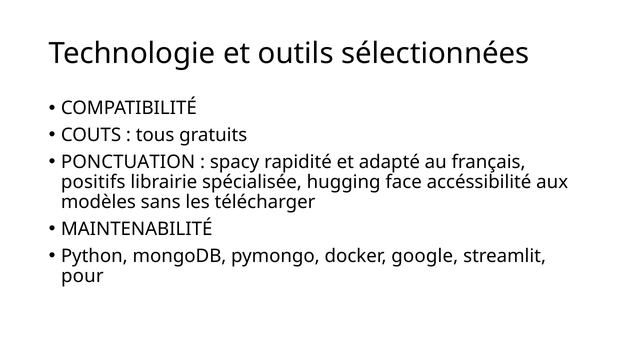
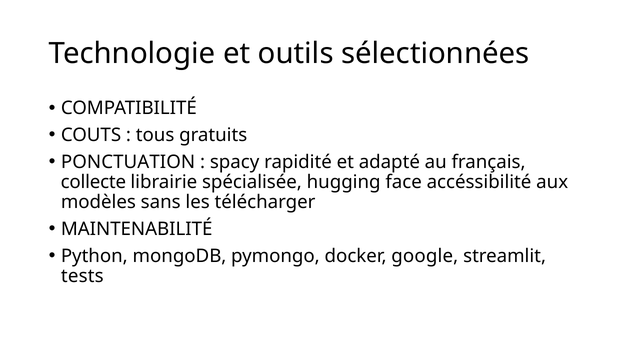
positifs: positifs -> collecte
pour: pour -> tests
